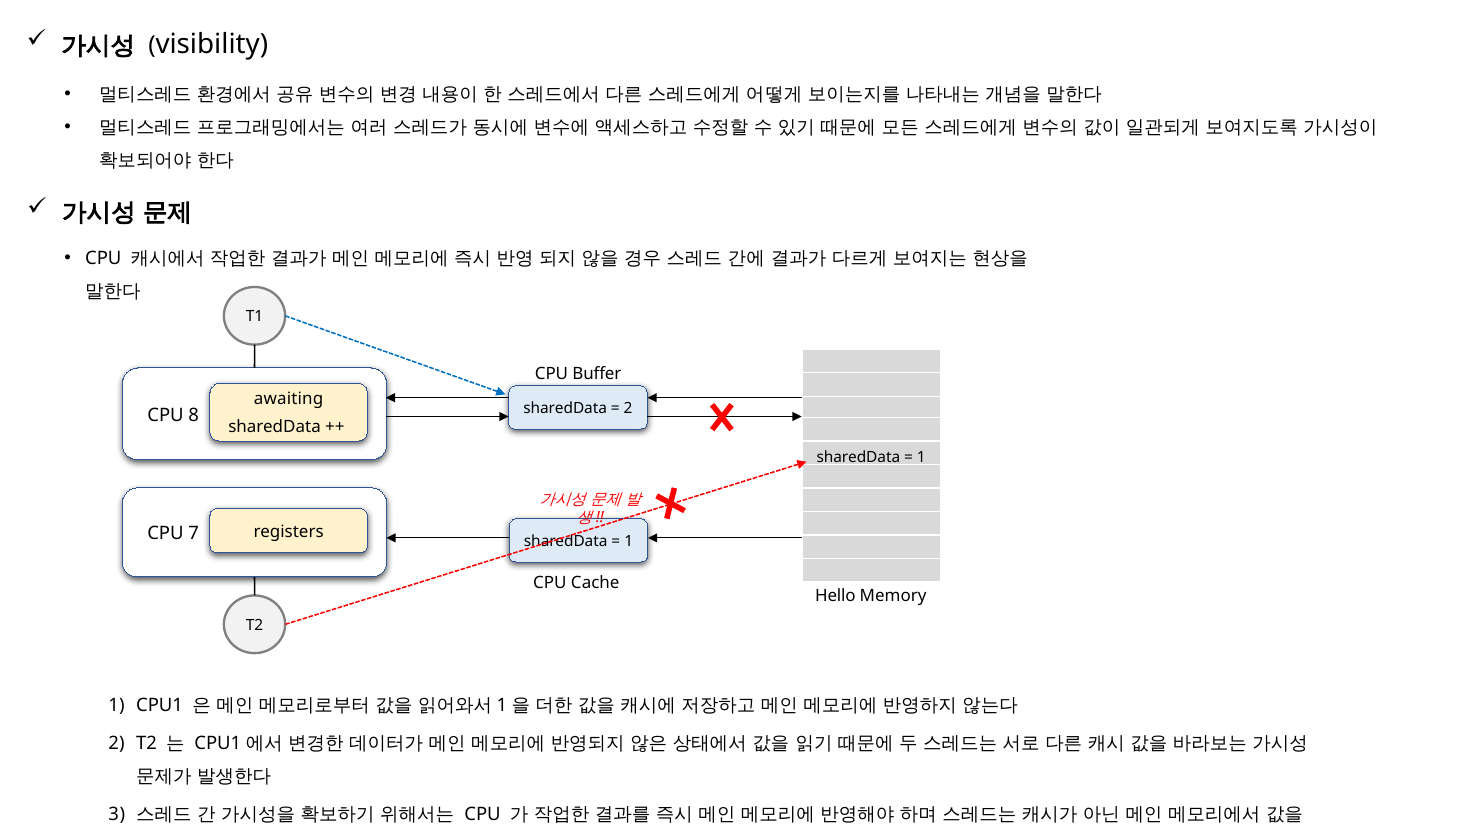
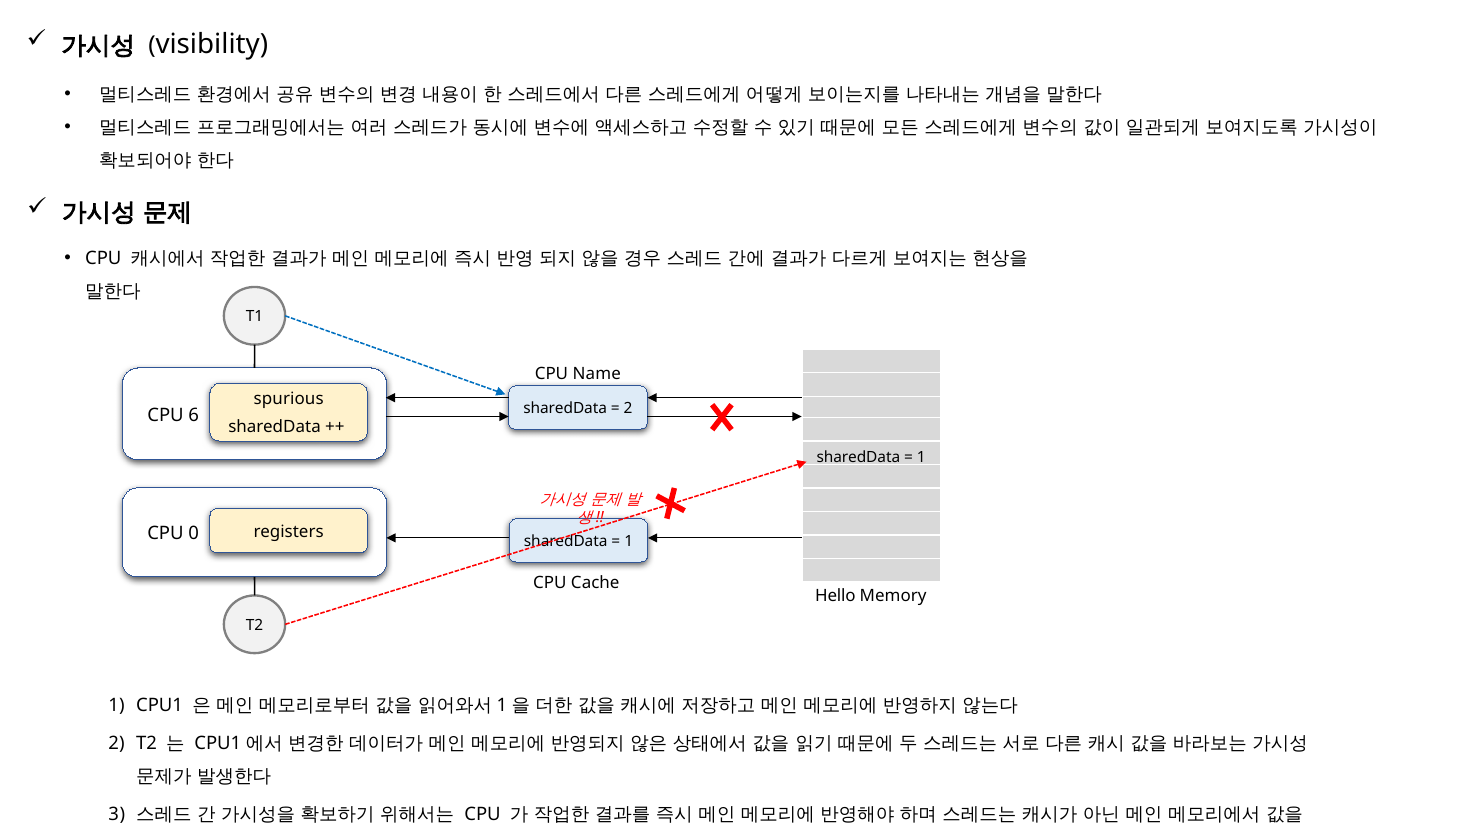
Buffer: Buffer -> Name
awaiting: awaiting -> spurious
8: 8 -> 6
7: 7 -> 0
